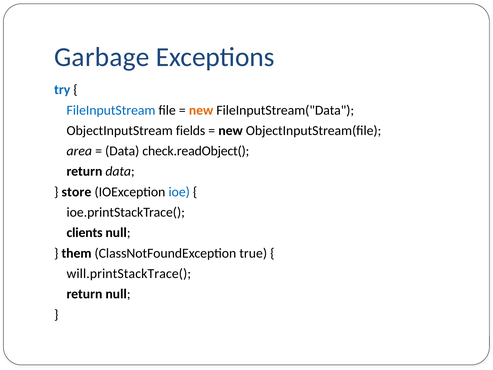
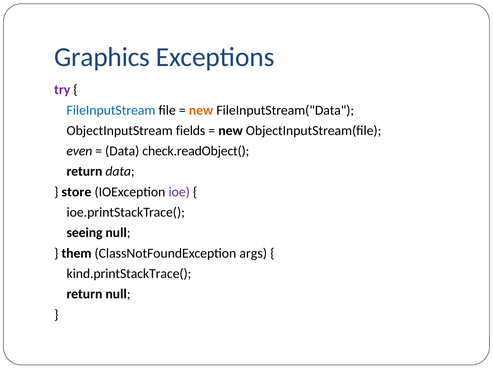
Garbage: Garbage -> Graphics
try colour: blue -> purple
area: area -> even
ioe colour: blue -> purple
clients: clients -> seeing
true: true -> args
will.printStackTrace(: will.printStackTrace( -> kind.printStackTrace(
